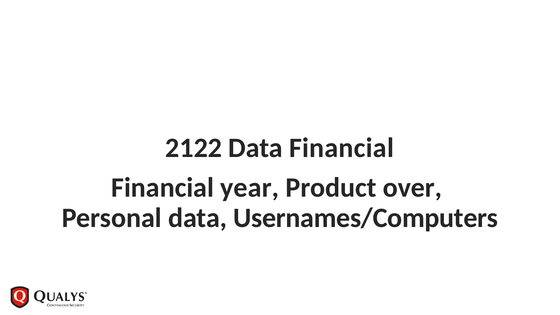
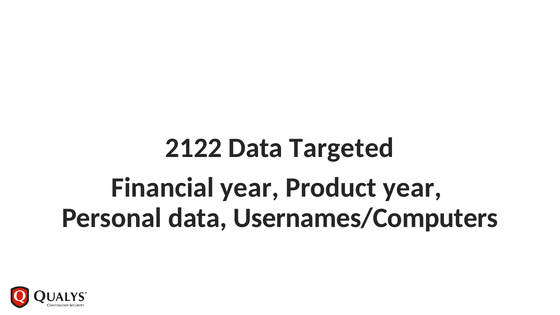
Data Financial: Financial -> Targeted
Product over: over -> year
